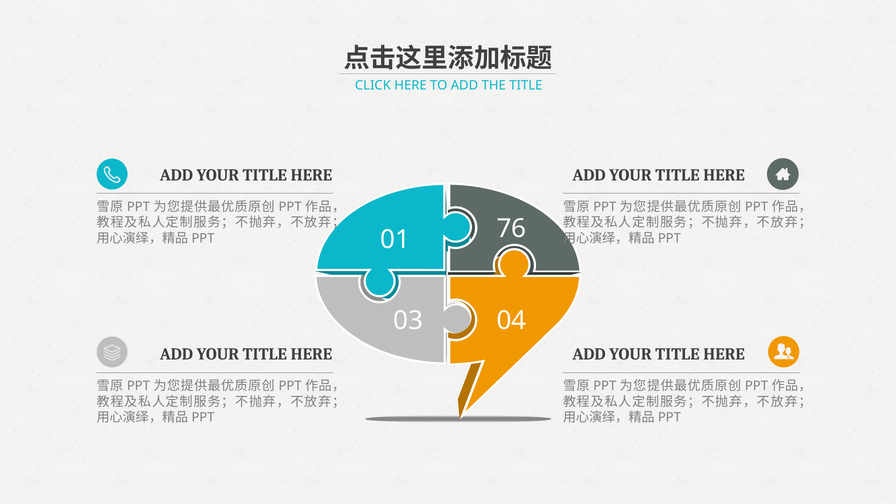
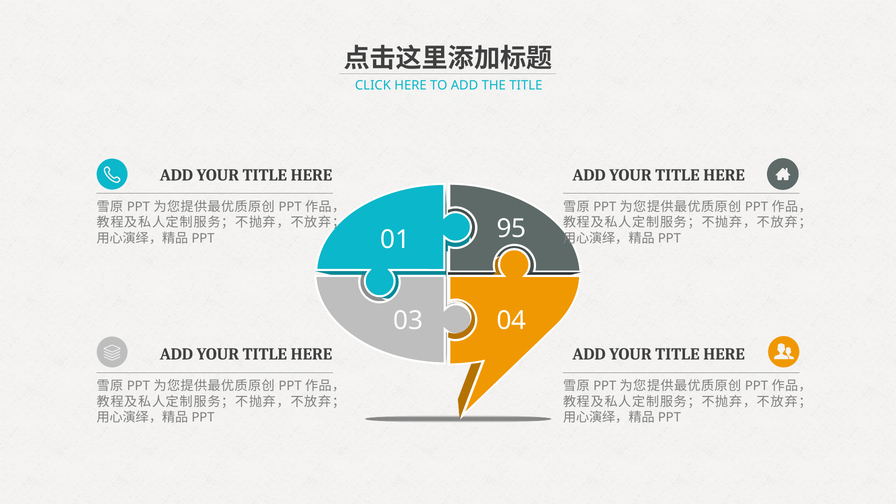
76: 76 -> 95
